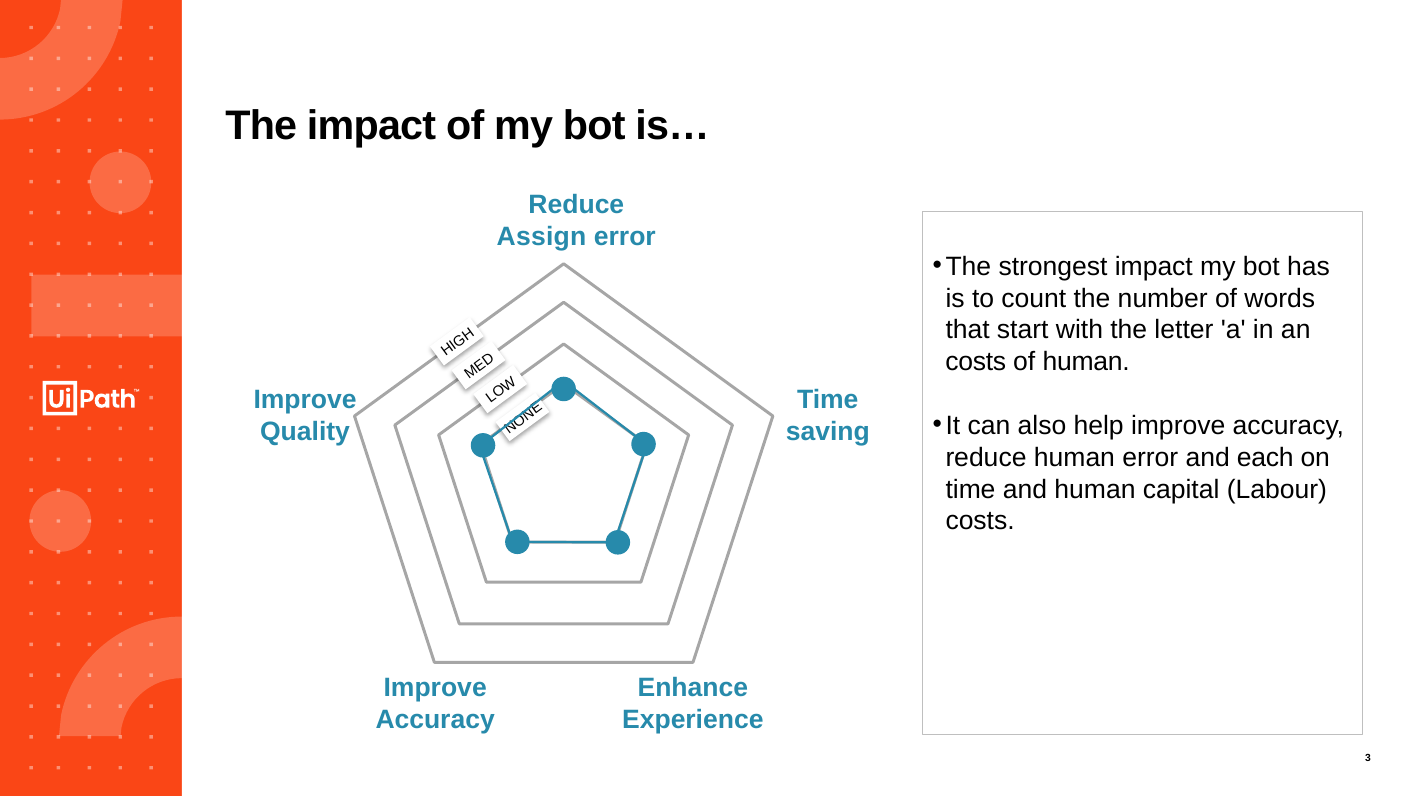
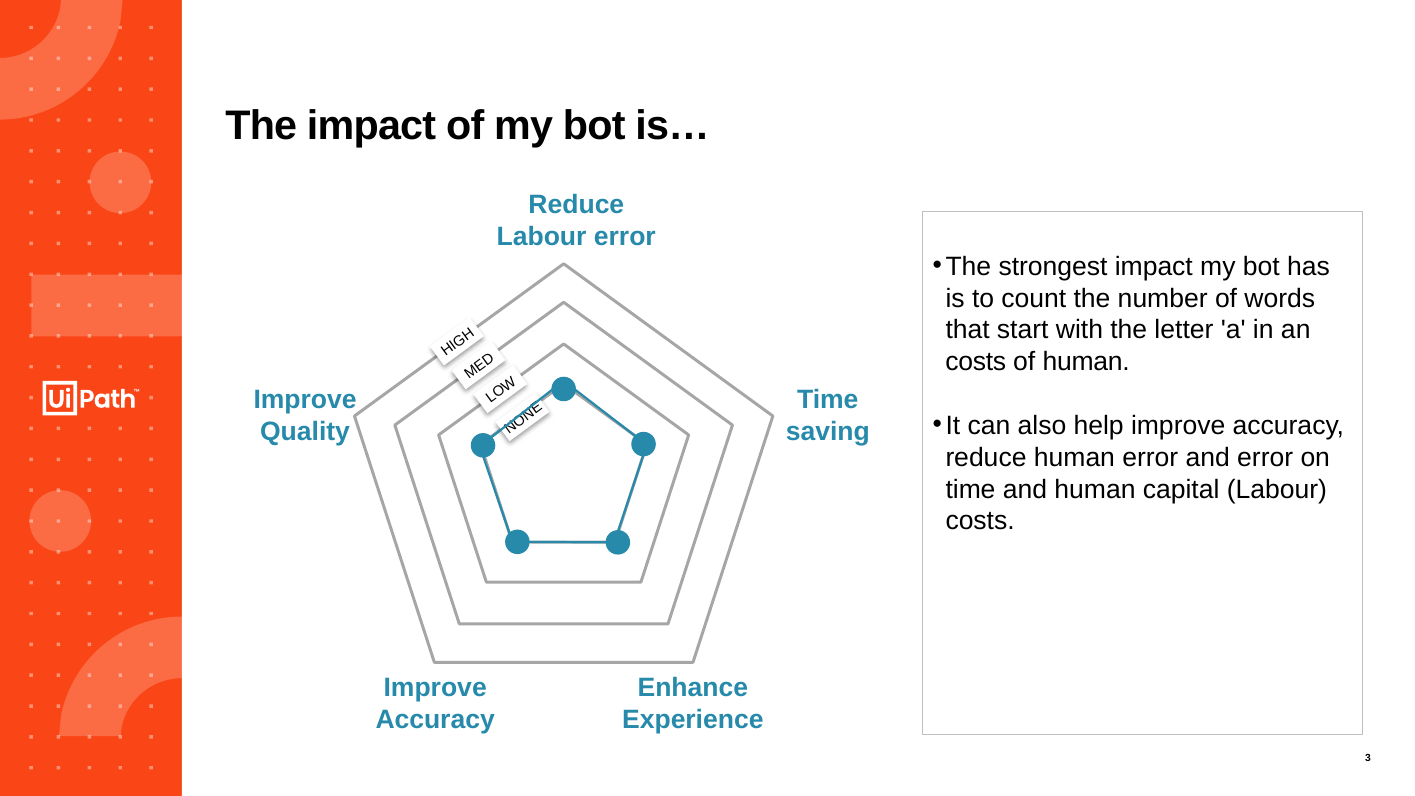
Assign at (541, 237): Assign -> Labour
and each: each -> error
